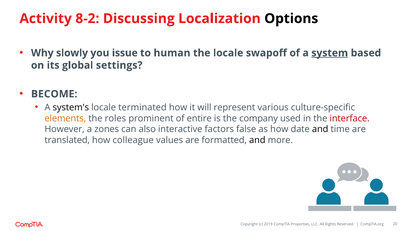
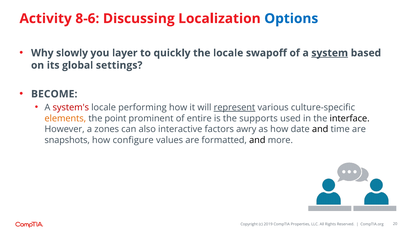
8-2: 8-2 -> 8-6
Options colour: black -> blue
issue: issue -> layer
human: human -> quickly
system's colour: black -> red
terminated: terminated -> performing
represent underline: none -> present
roles: roles -> point
company: company -> supports
interface colour: red -> black
false: false -> awry
translated: translated -> snapshots
colleague: colleague -> configure
